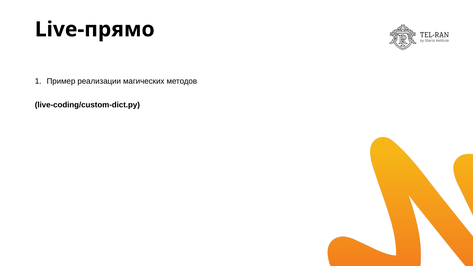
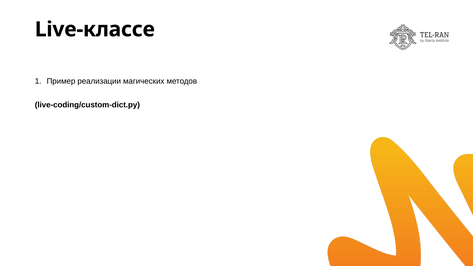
Live-прямо: Live-прямо -> Live-классе
